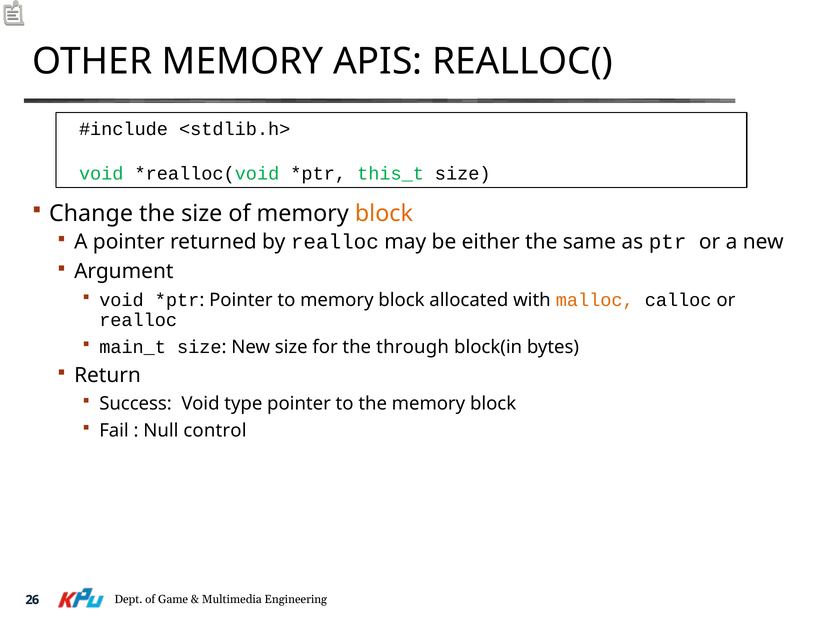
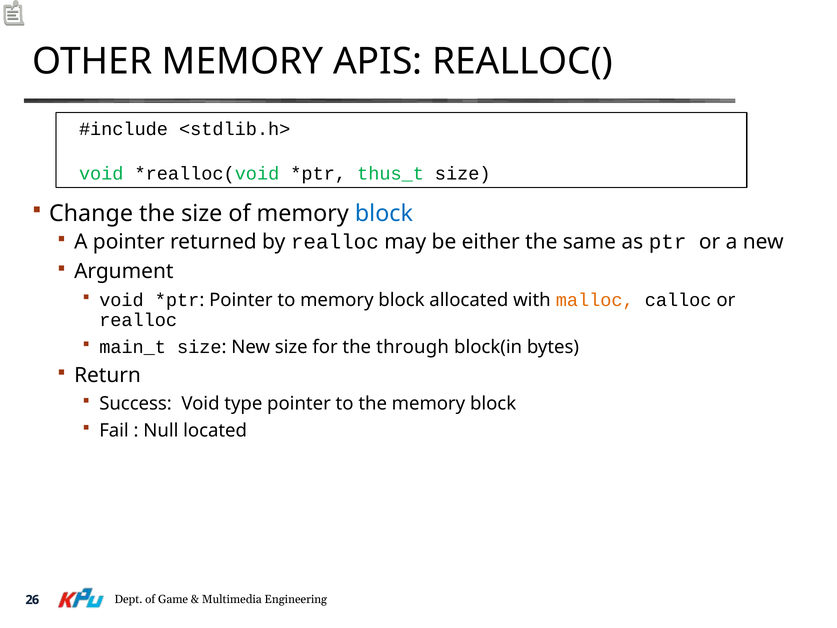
this_t: this_t -> thus_t
block at (384, 213) colour: orange -> blue
control: control -> located
